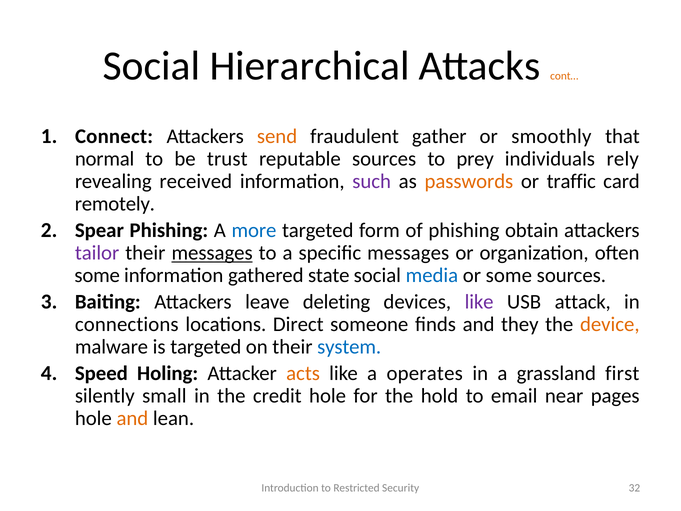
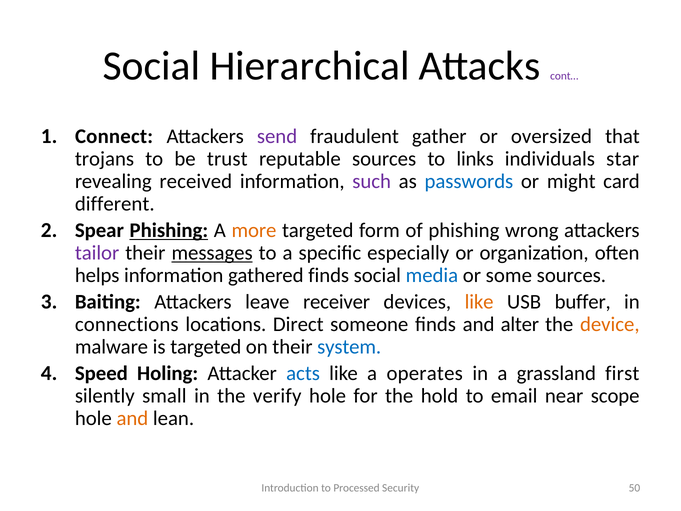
cont… colour: orange -> purple
send colour: orange -> purple
smoothly: smoothly -> oversized
normal: normal -> trojans
prey: prey -> links
rely: rely -> star
passwords colour: orange -> blue
traffic: traffic -> might
remotely: remotely -> different
Phishing at (169, 230) underline: none -> present
more colour: blue -> orange
obtain: obtain -> wrong
specific messages: messages -> especially
some at (97, 275): some -> helps
gathered state: state -> finds
deleting: deleting -> receiver
like at (479, 302) colour: purple -> orange
attack: attack -> buffer
they: they -> alter
acts colour: orange -> blue
credit: credit -> verify
pages: pages -> scope
Restricted: Restricted -> Processed
32: 32 -> 50
